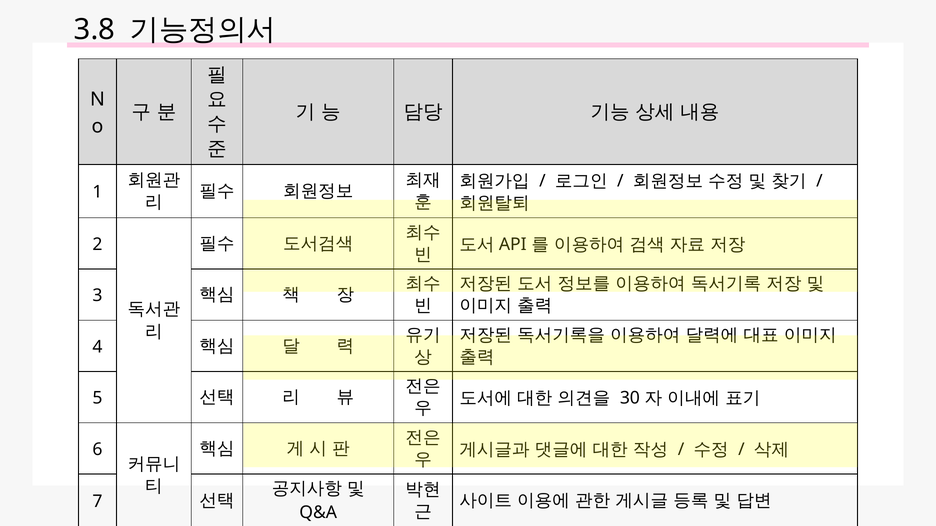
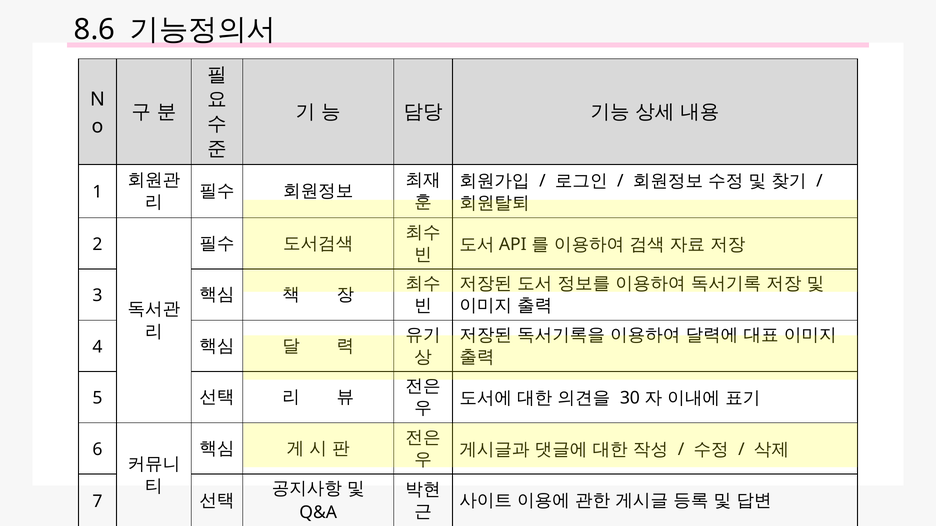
3.8: 3.8 -> 8.6
